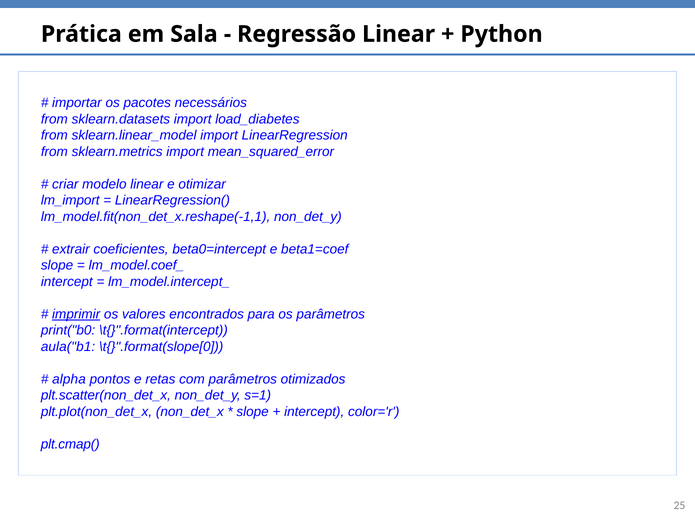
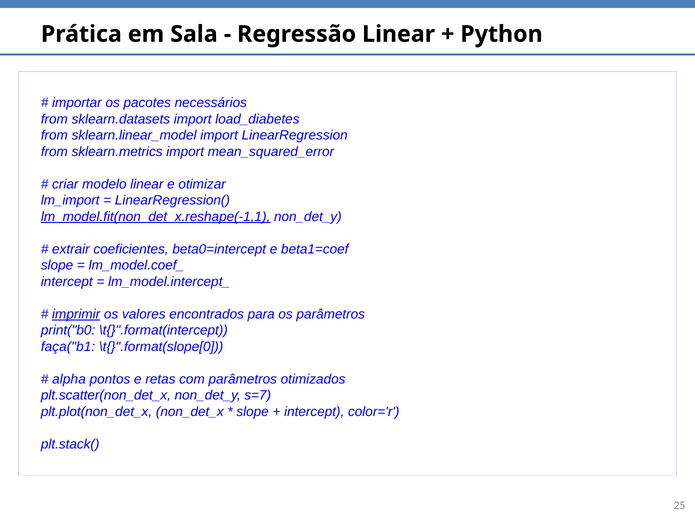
lm_model.fit(non_det_x.reshape(-1,1 underline: none -> present
aula("b1: aula("b1 -> faça("b1
s=1: s=1 -> s=7
plt.cmap(: plt.cmap( -> plt.stack(
